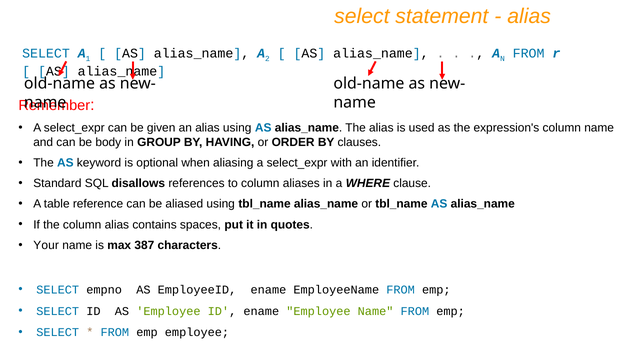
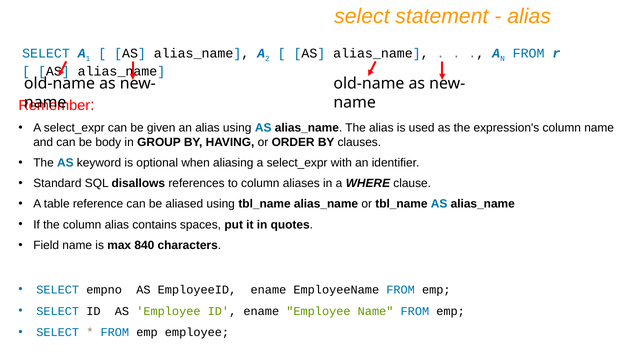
Your: Your -> Field
387: 387 -> 840
